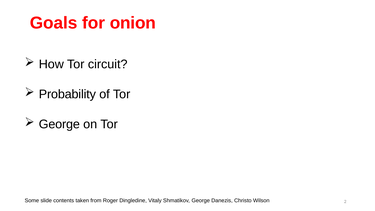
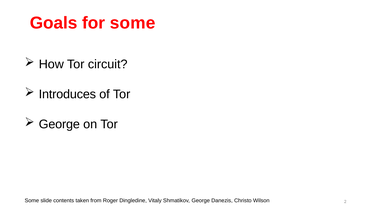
for onion: onion -> some
Probability: Probability -> Introduces
